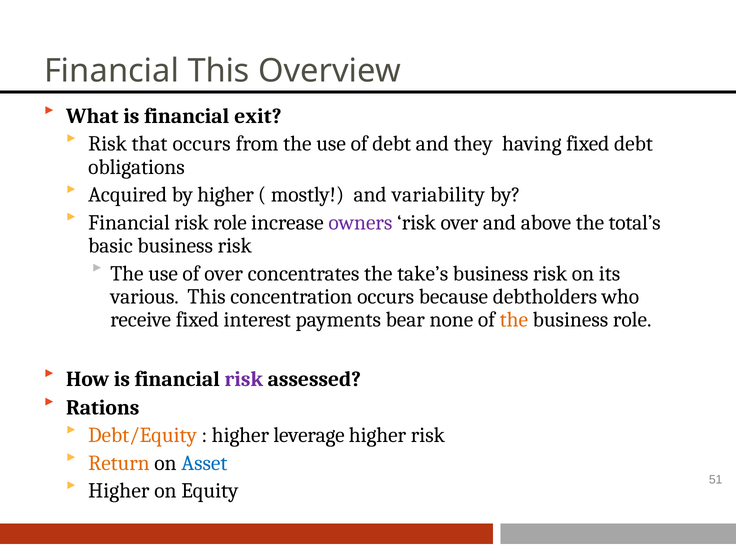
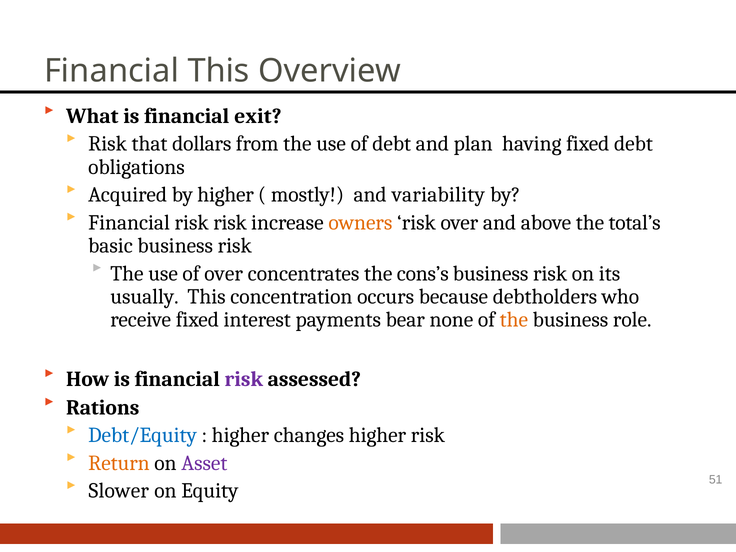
that occurs: occurs -> dollars
they: they -> plan
risk role: role -> risk
owners colour: purple -> orange
take’s: take’s -> cons’s
various: various -> usually
Debt/Equity colour: orange -> blue
leverage: leverage -> changes
Asset colour: blue -> purple
Higher at (119, 491): Higher -> Slower
